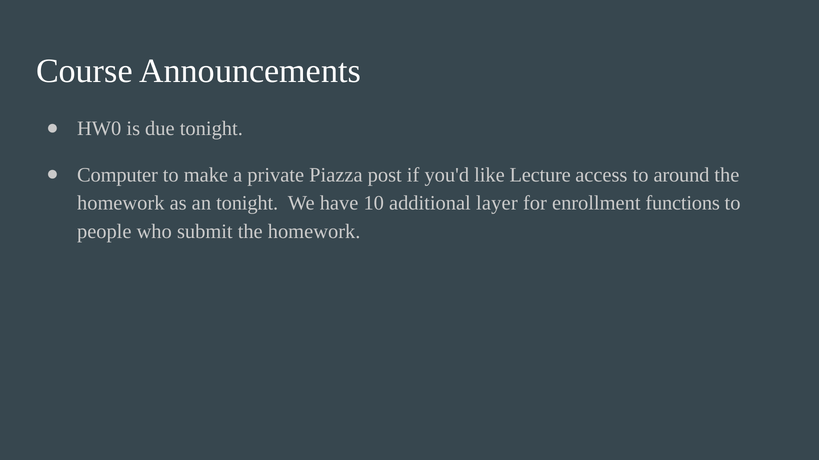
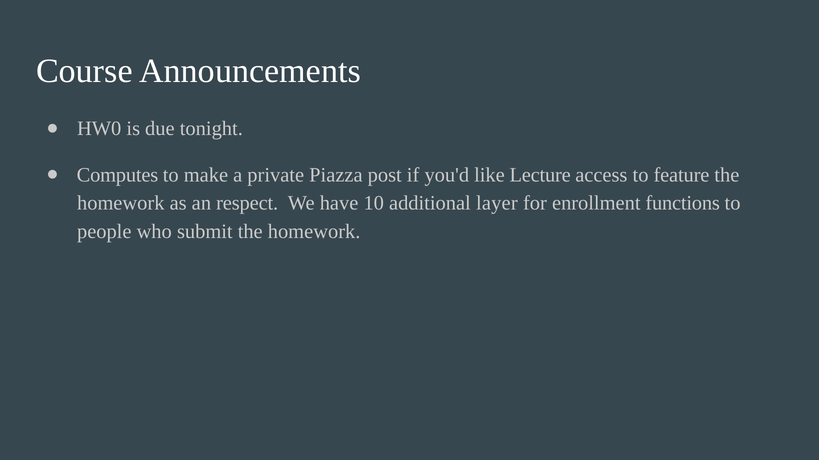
Computer: Computer -> Computes
around: around -> feature
an tonight: tonight -> respect
